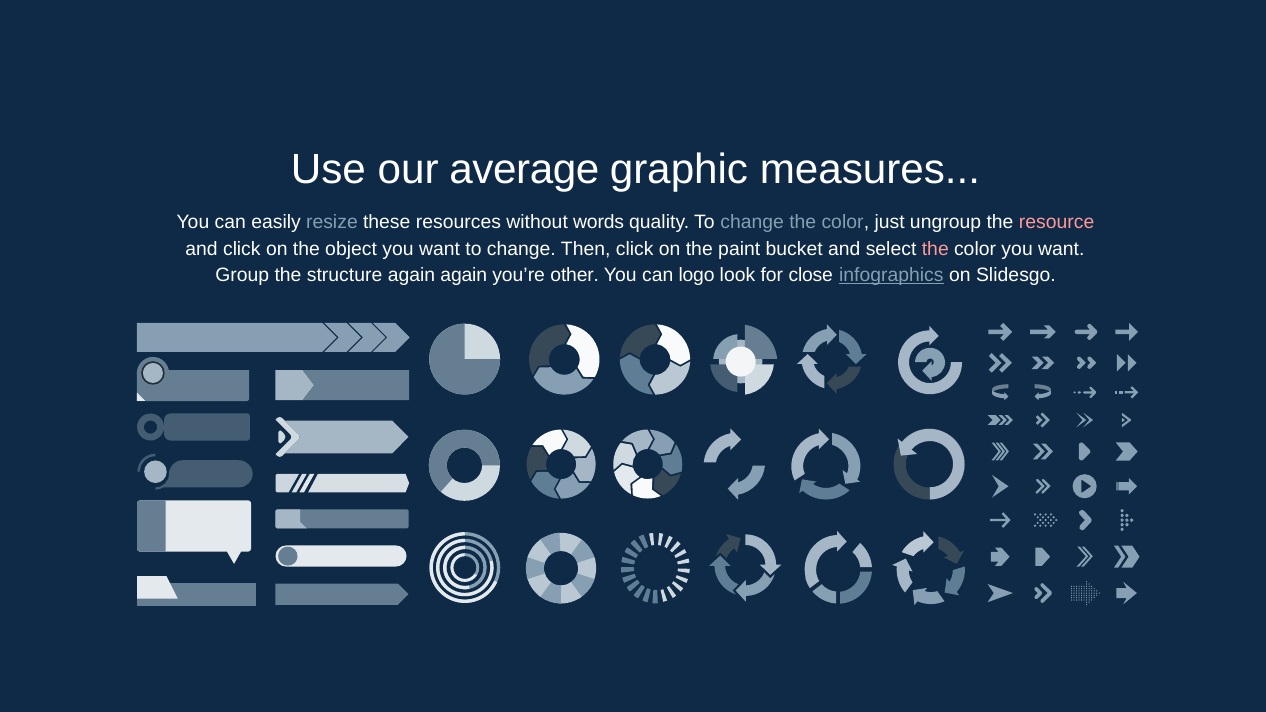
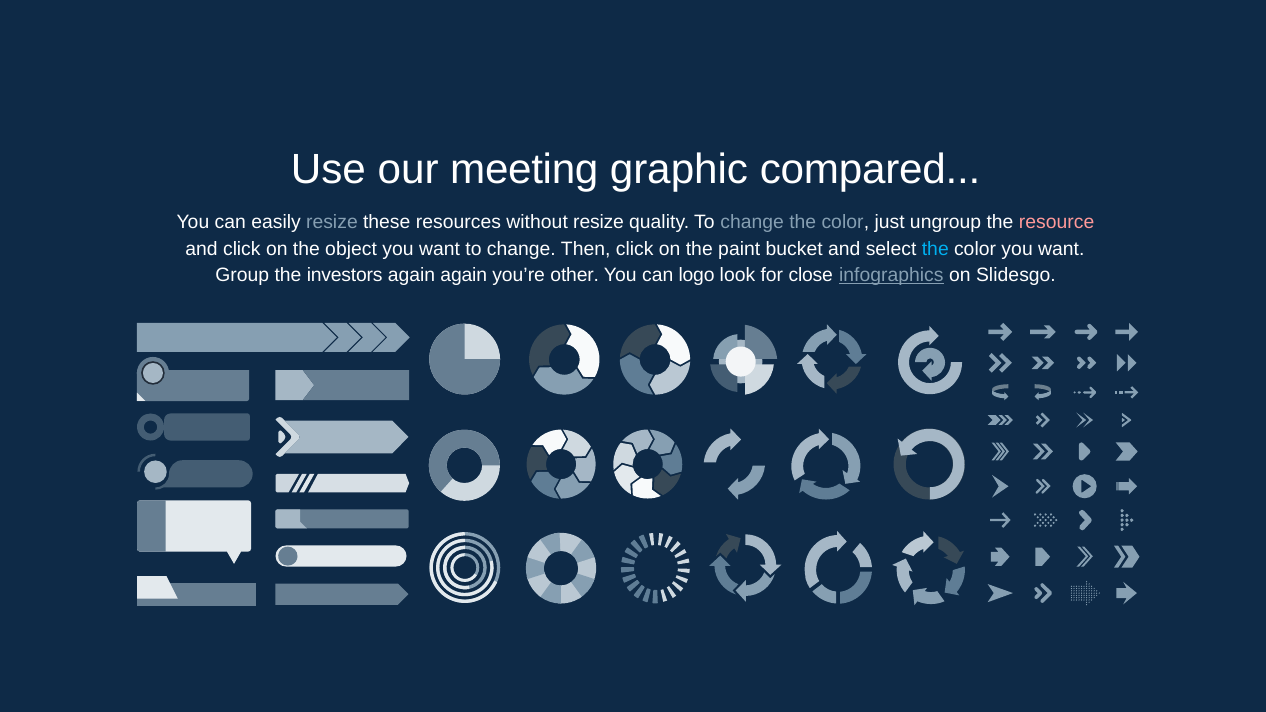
average: average -> meeting
measures: measures -> compared
without words: words -> resize
the at (935, 249) colour: pink -> light blue
structure: structure -> investors
